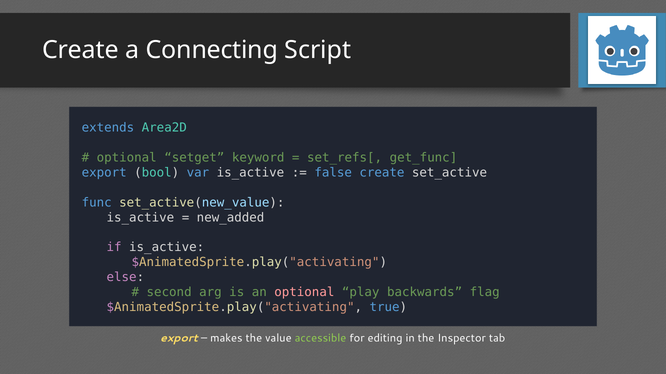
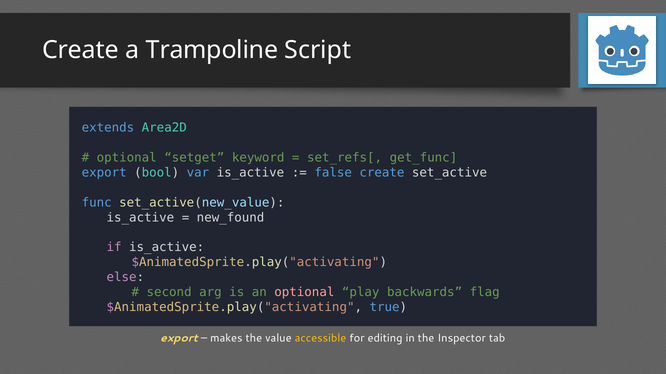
Connecting: Connecting -> Trampoline
new_added: new_added -> new_found
accessible colour: light green -> yellow
